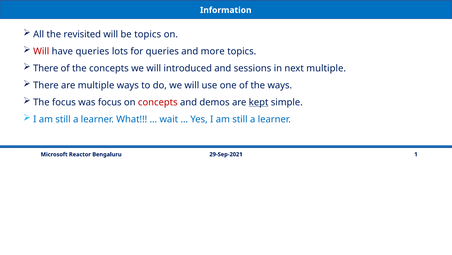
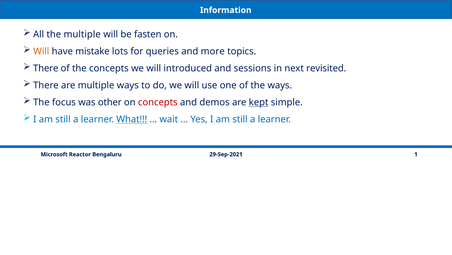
the revisited: revisited -> multiple
be topics: topics -> fasten
Will at (41, 51) colour: red -> orange
have queries: queries -> mistake
next multiple: multiple -> revisited
was focus: focus -> other
What underline: none -> present
